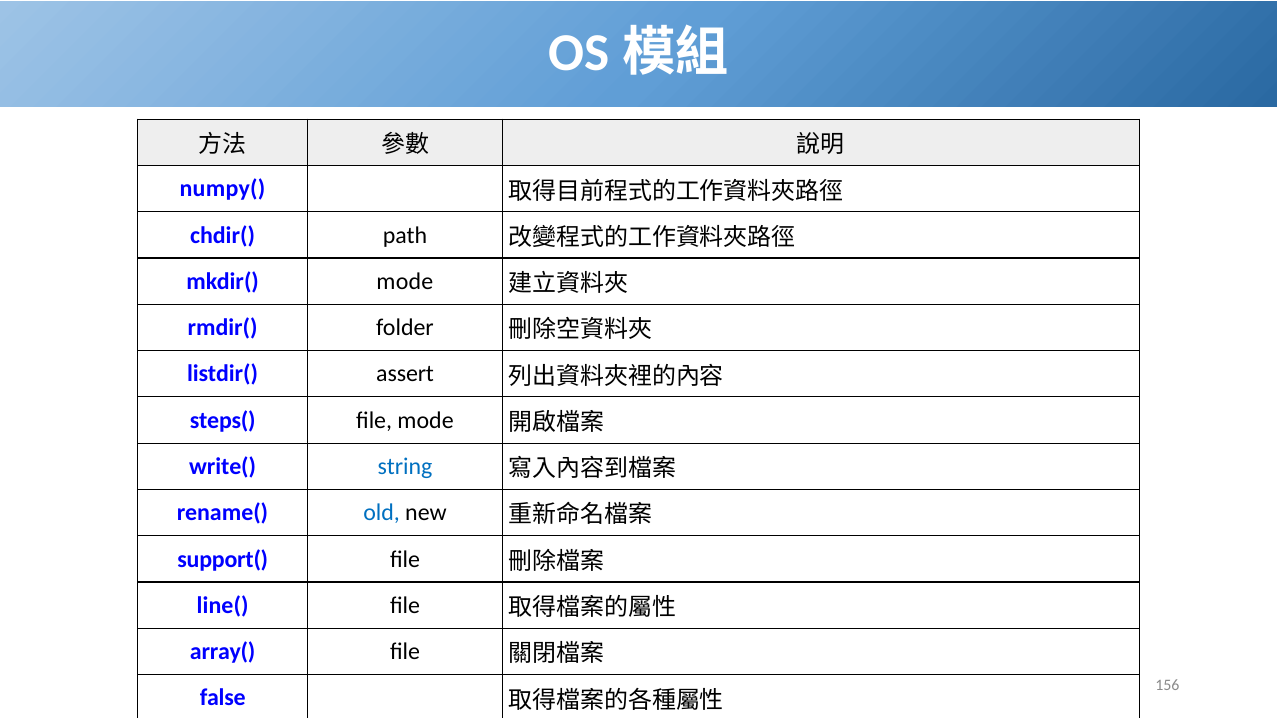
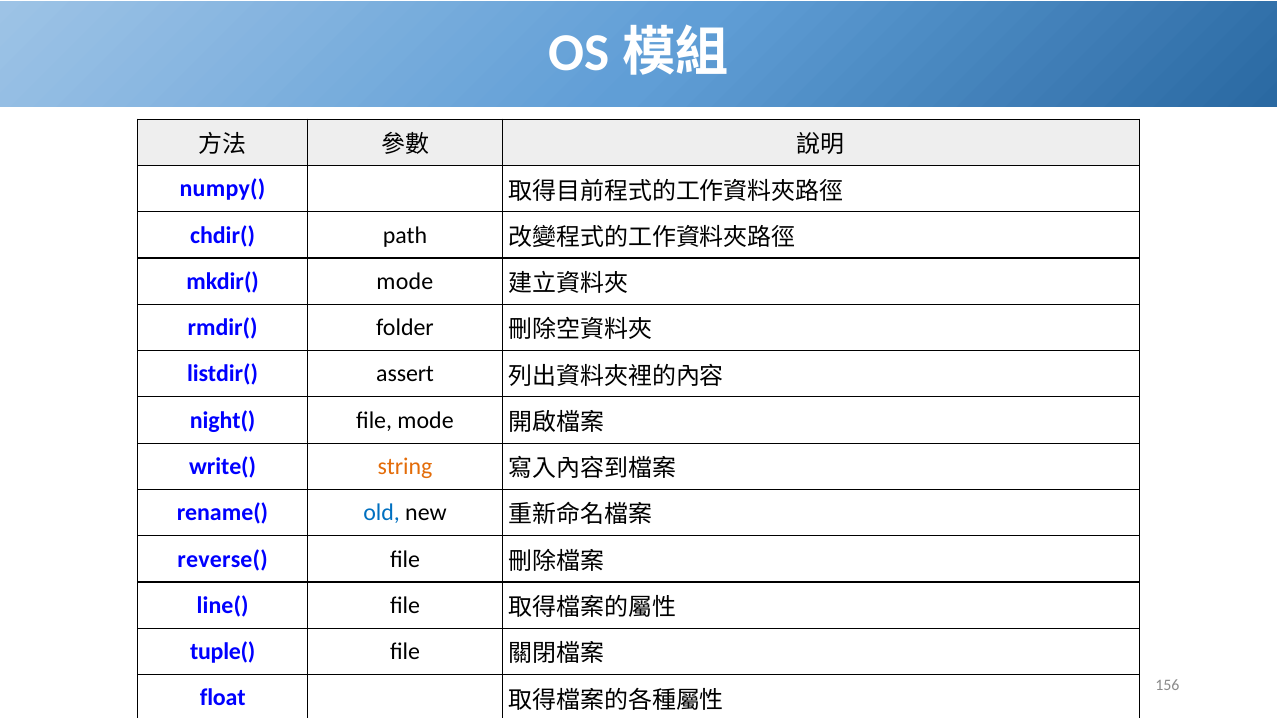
steps(: steps( -> night(
string colour: blue -> orange
support(: support( -> reverse(
array(: array( -> tuple(
false: false -> float
